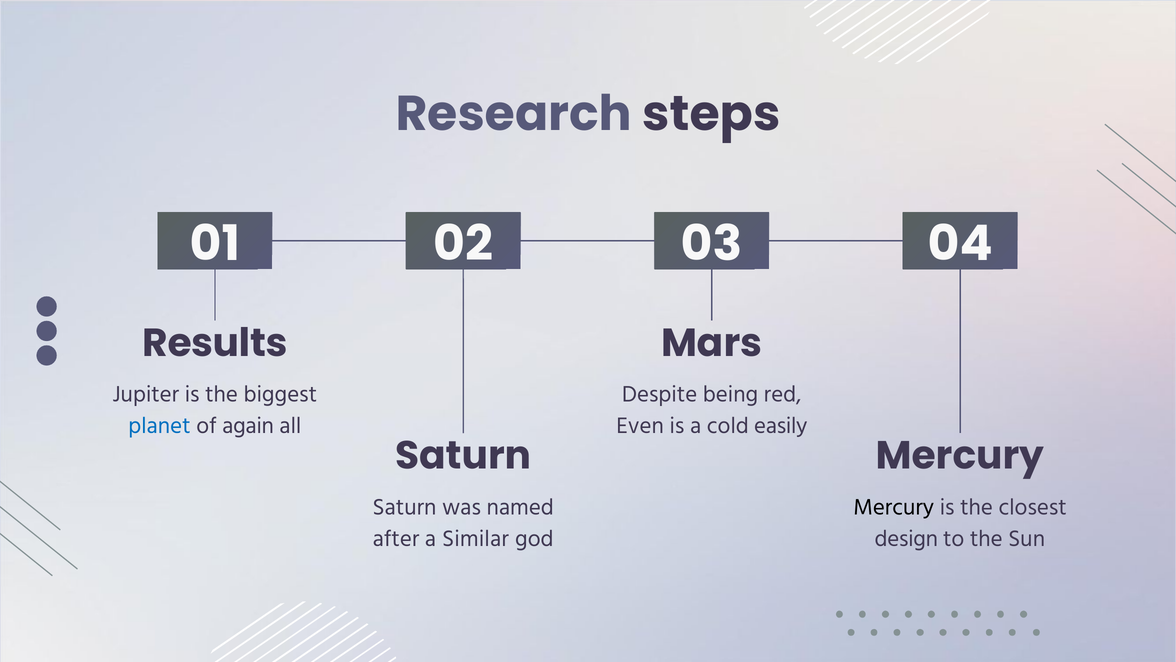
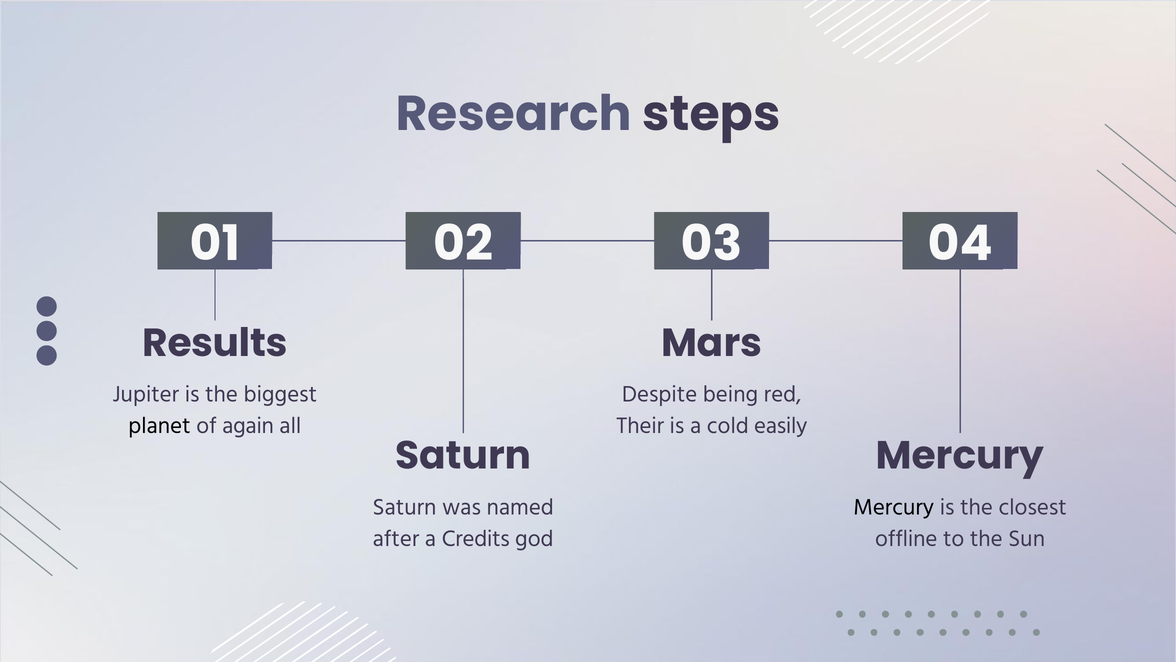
planet colour: blue -> black
Even: Even -> Their
Similar: Similar -> Credits
design: design -> offline
